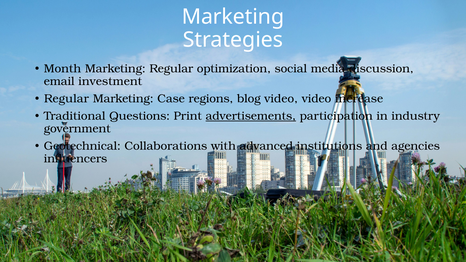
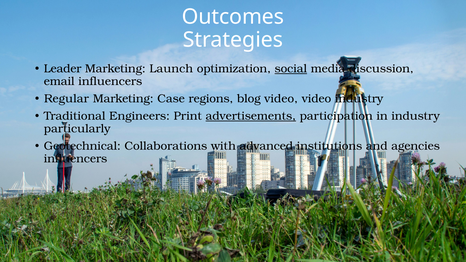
Marketing at (233, 17): Marketing -> Outcomes
Month: Month -> Leader
Marketing Regular: Regular -> Launch
social underline: none -> present
email investment: investment -> influencers
video increase: increase -> industry
Questions: Questions -> Engineers
government: government -> particularly
